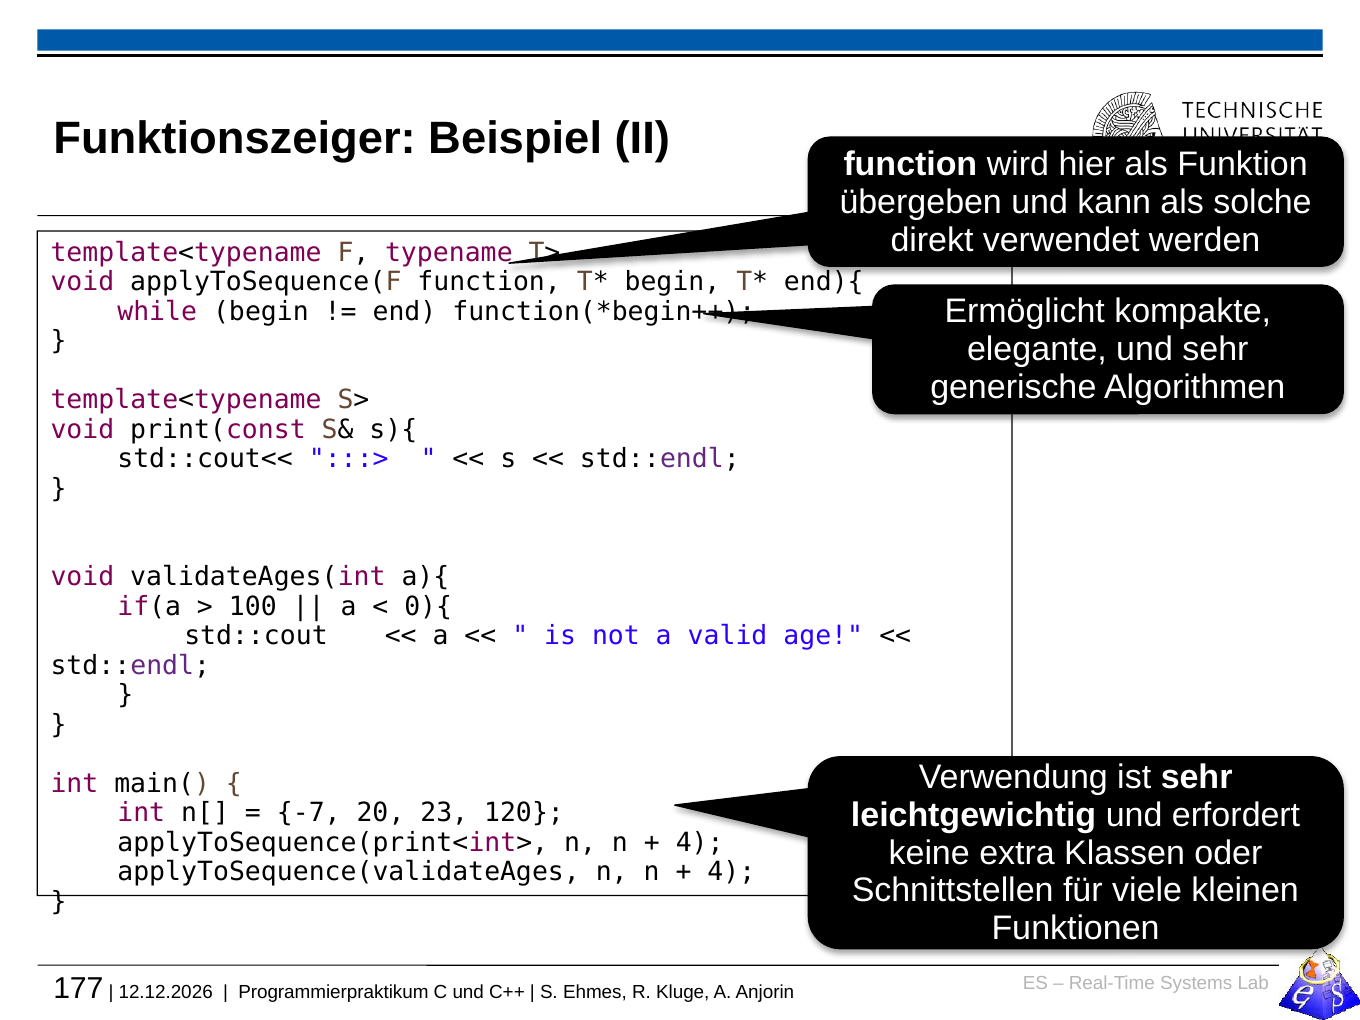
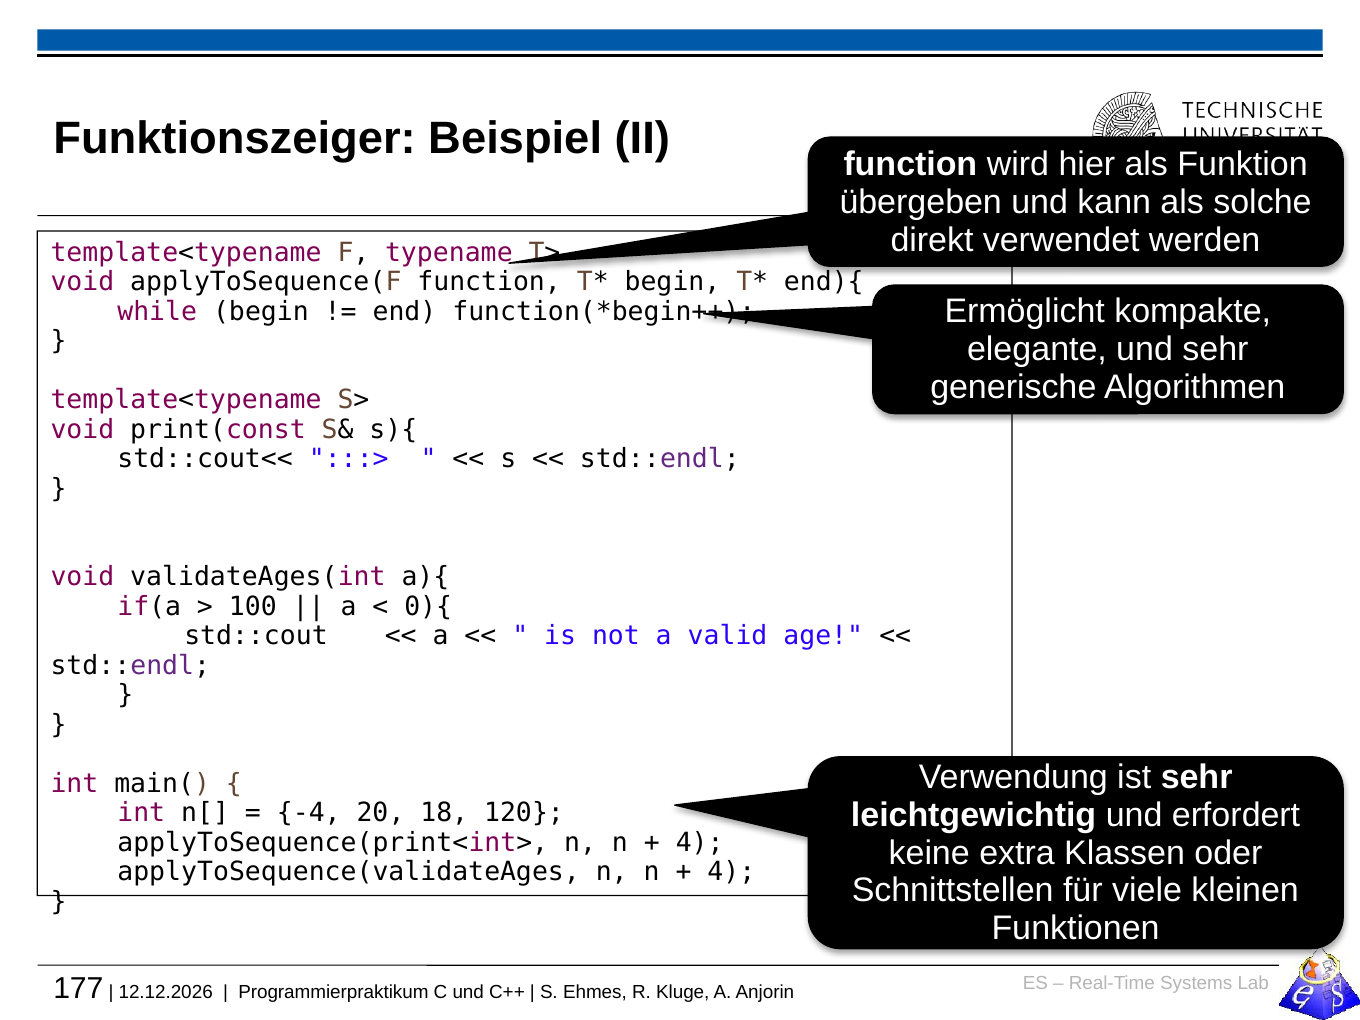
-7: -7 -> -4
23: 23 -> 18
